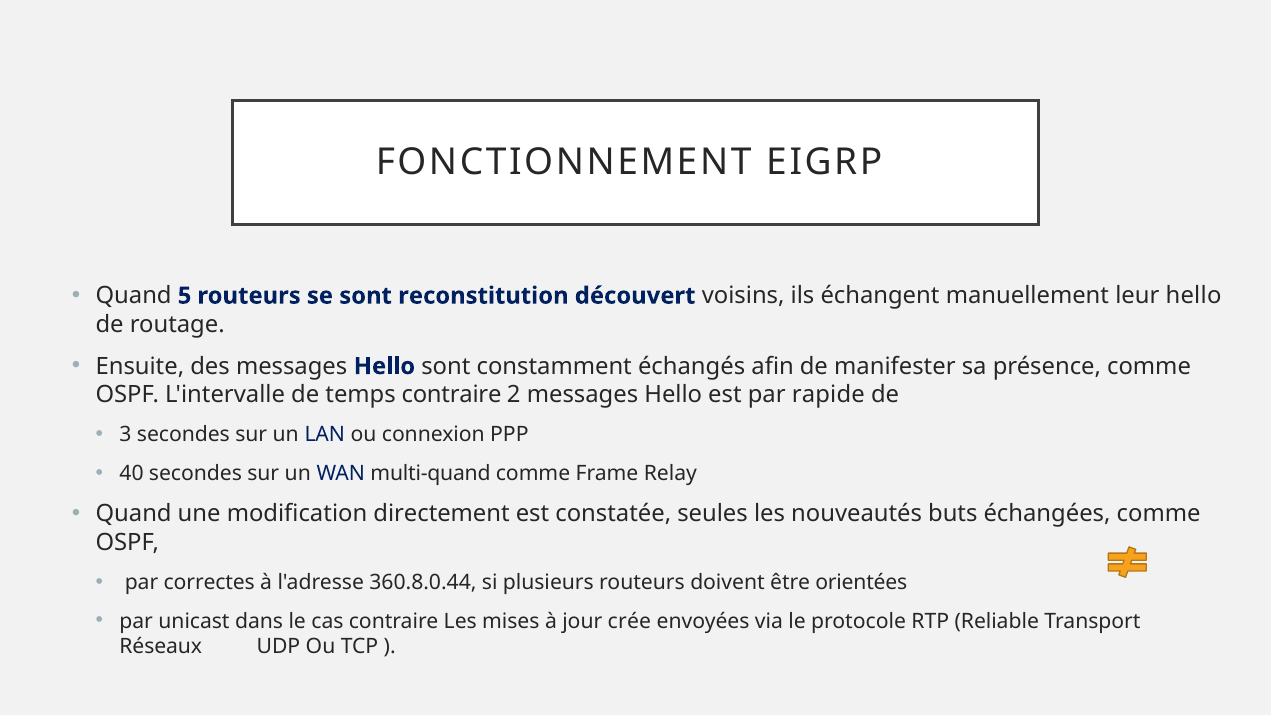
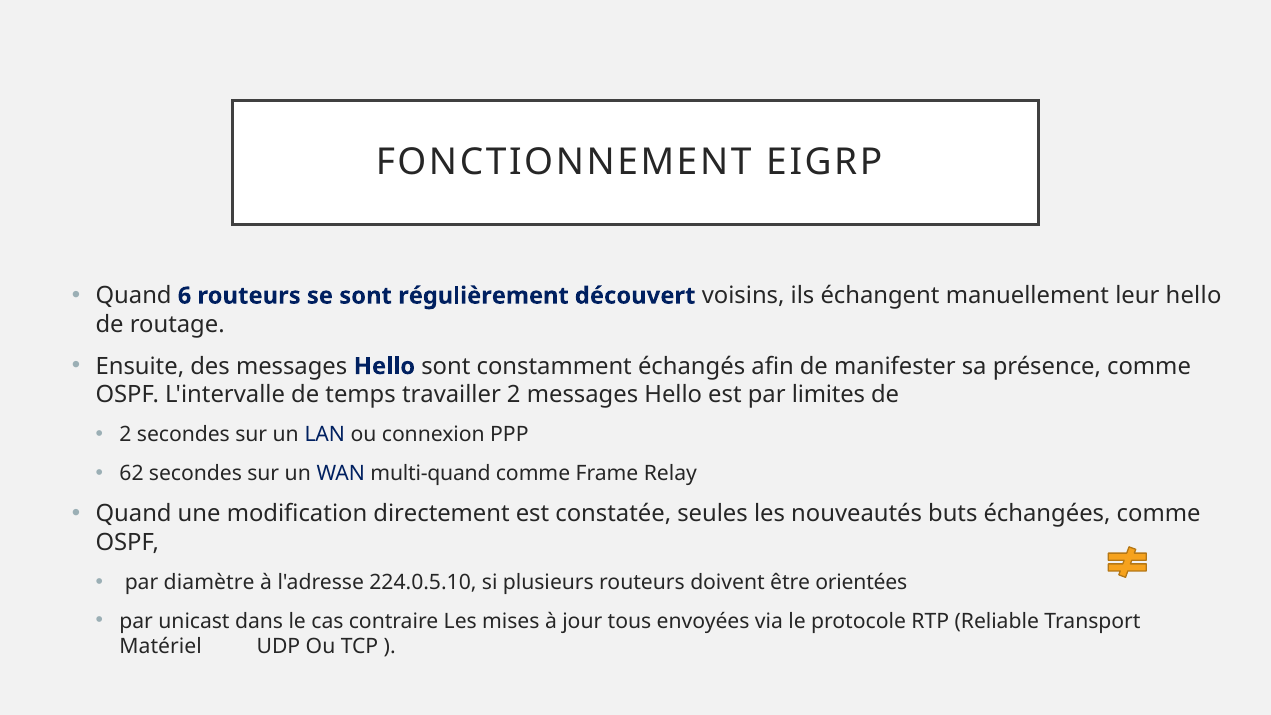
5: 5 -> 6
reconstitution: reconstitution -> régulièrement
temps contraire: contraire -> travailler
rapide: rapide -> limites
3 at (125, 435): 3 -> 2
40: 40 -> 62
correctes: correctes -> diamètre
360.8.0.44: 360.8.0.44 -> 224.0.5.10
crée: crée -> tous
Réseaux: Réseaux -> Matériel
